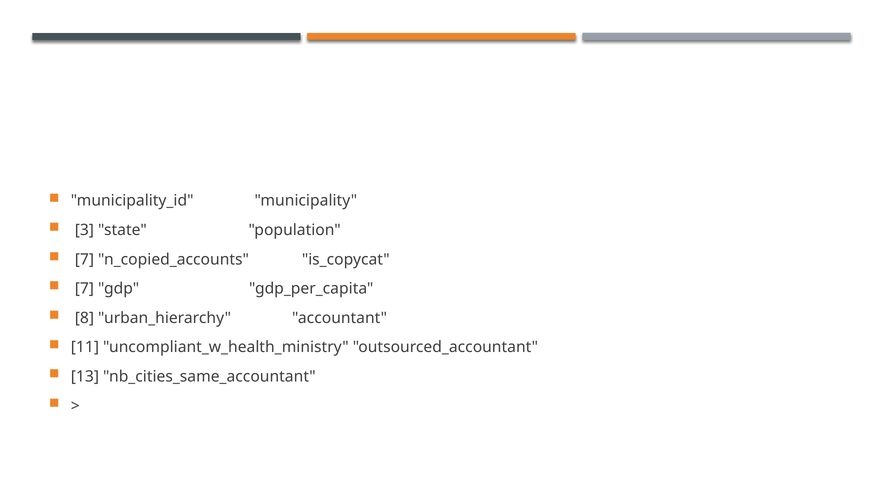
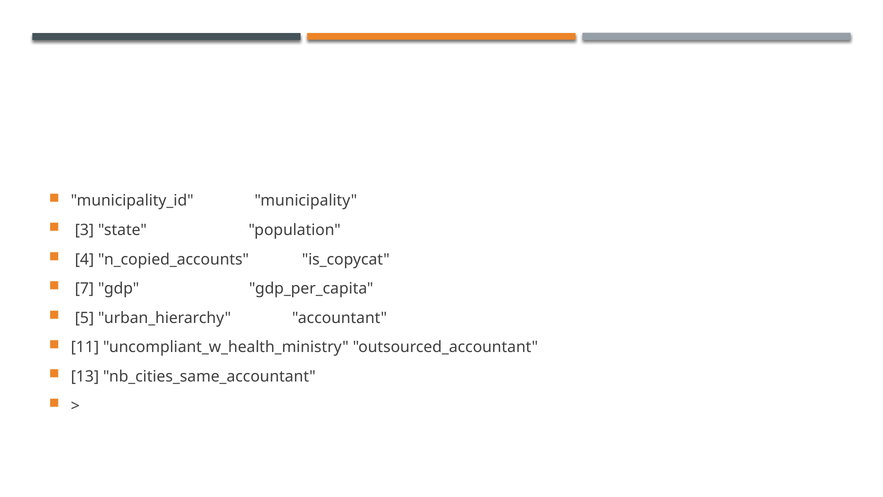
7 at (84, 259): 7 -> 4
8: 8 -> 5
